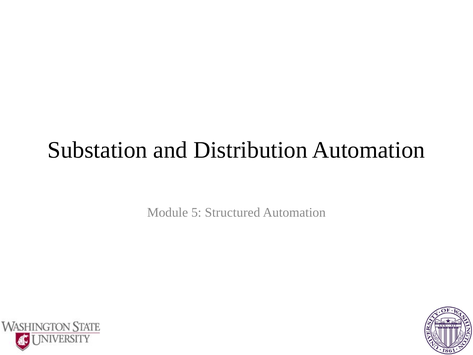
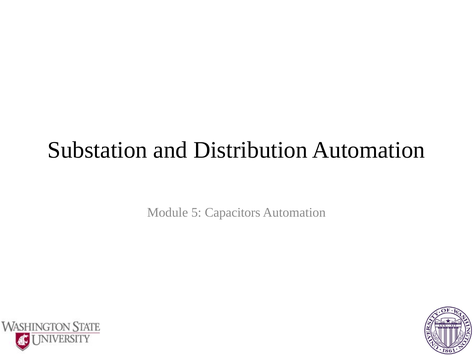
Structured: Structured -> Capacitors
